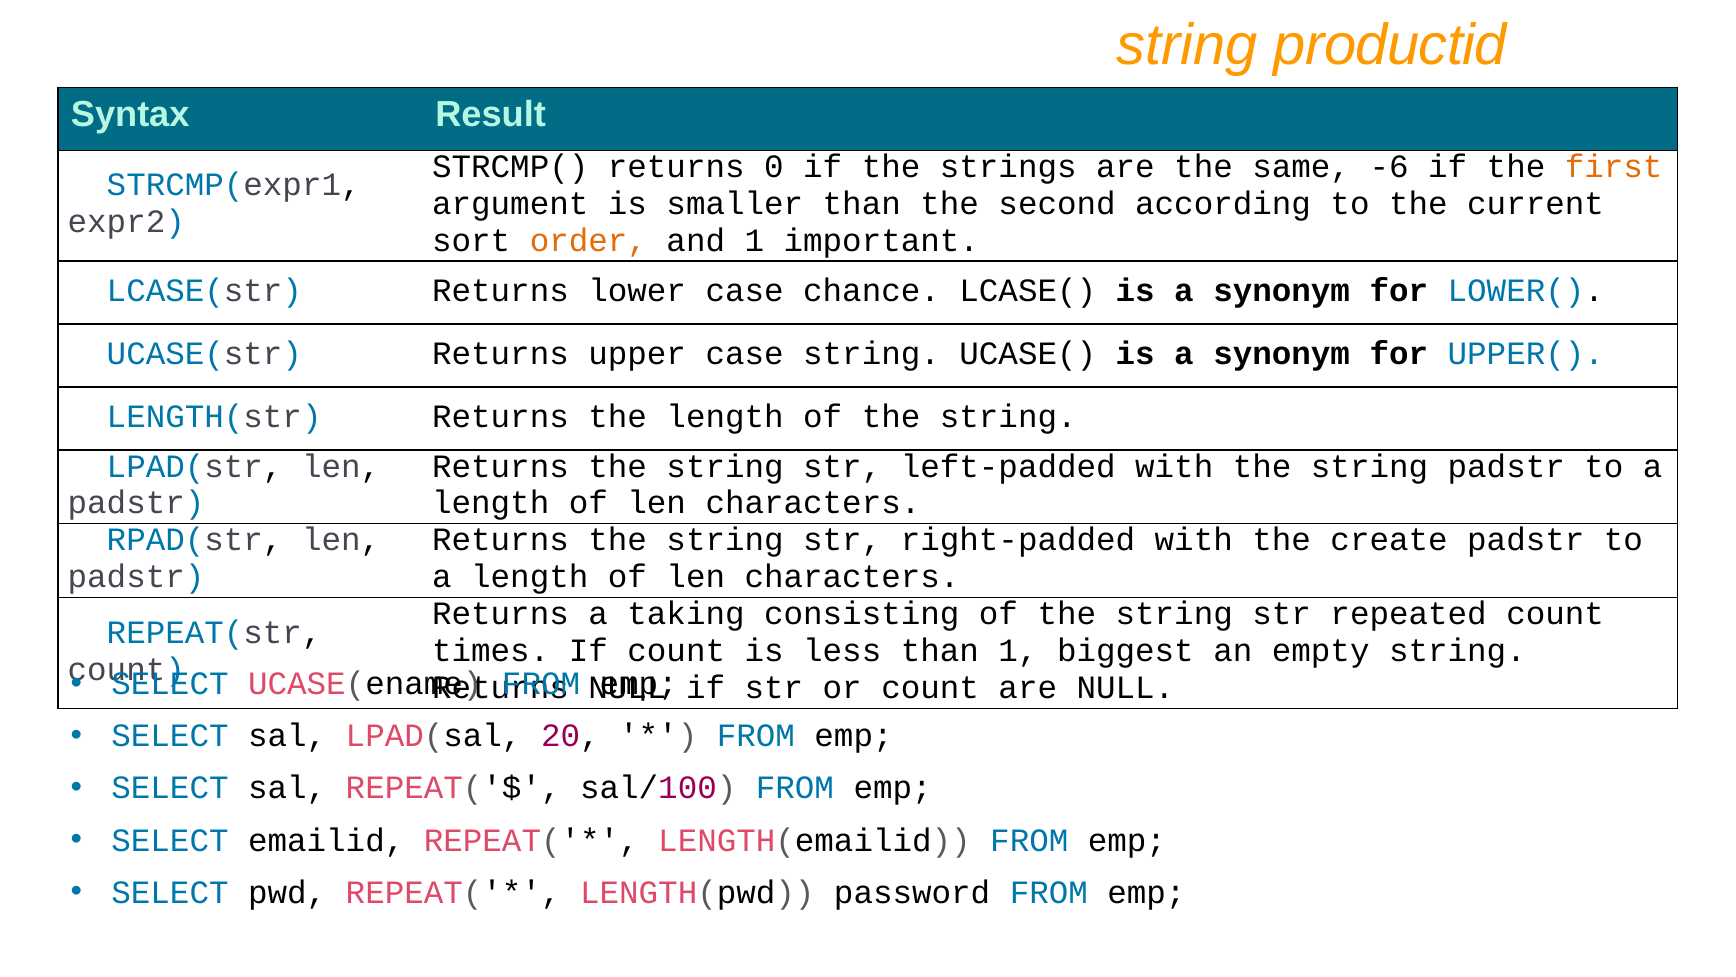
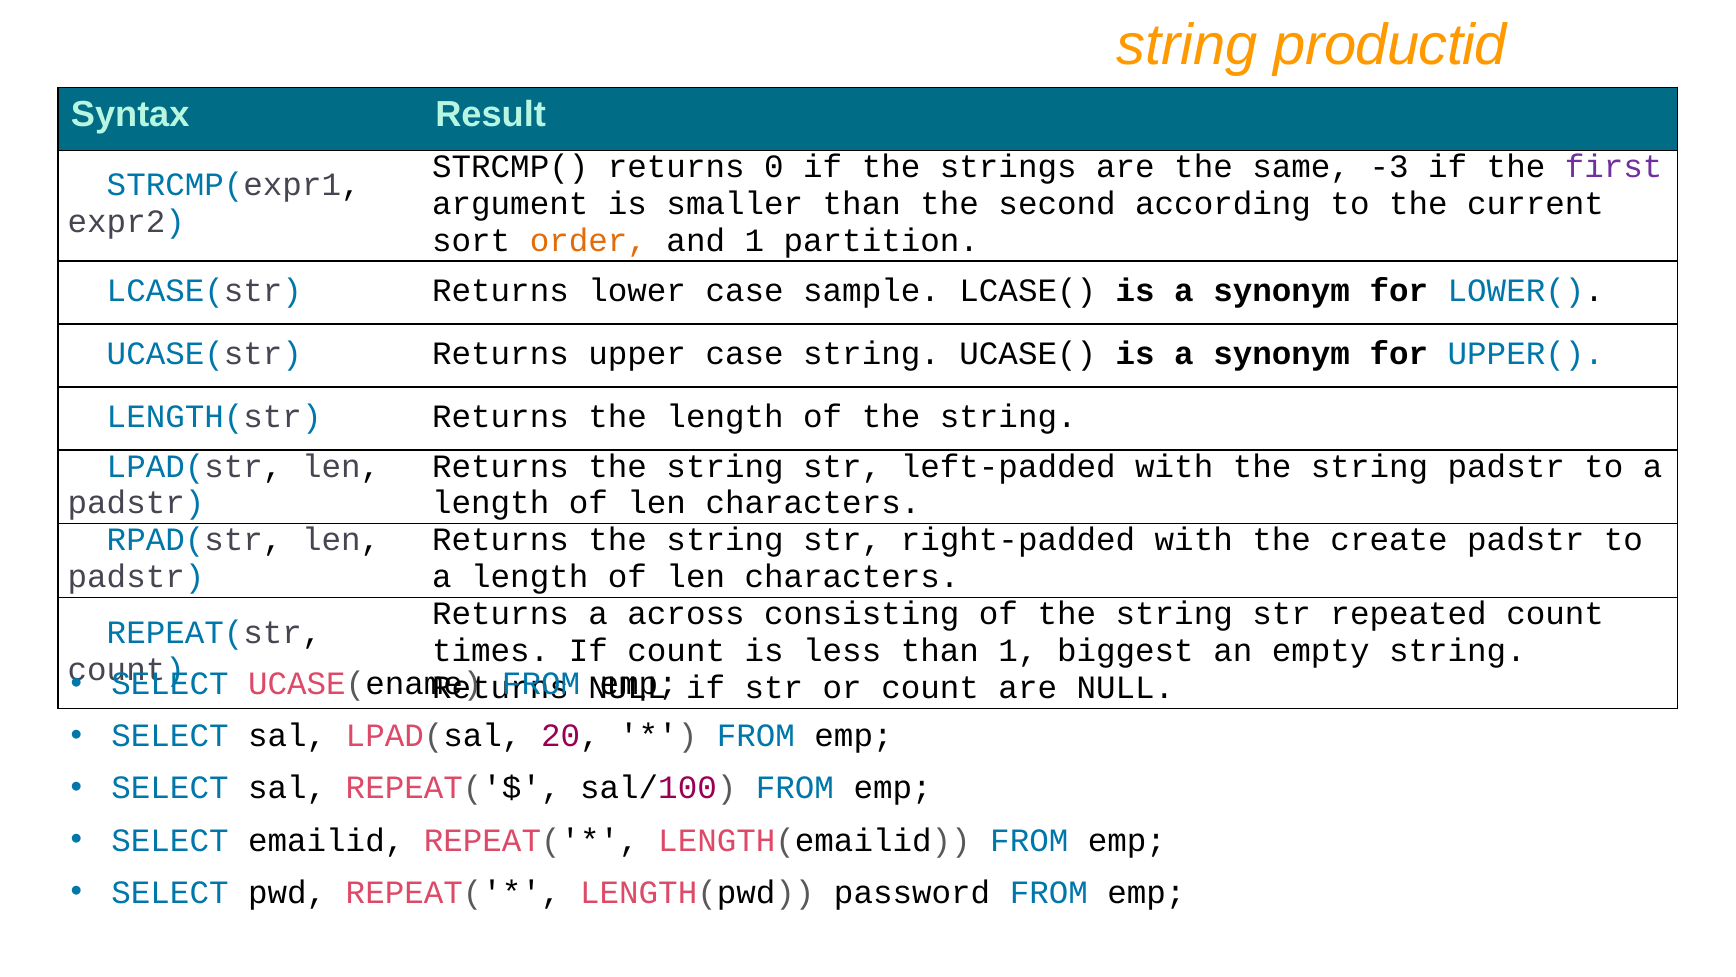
-6: -6 -> -3
first colour: orange -> purple
important: important -> partition
chance: chance -> sample
taking: taking -> across
